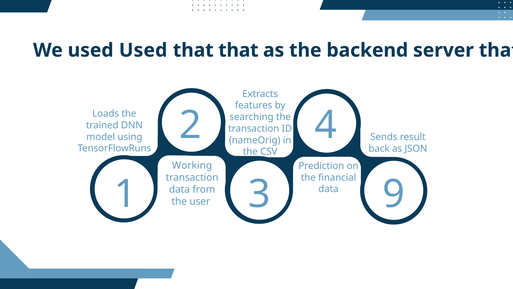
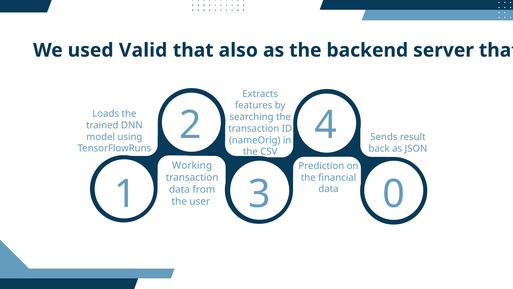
used Used: Used -> Valid
that that: that -> also
9: 9 -> 0
